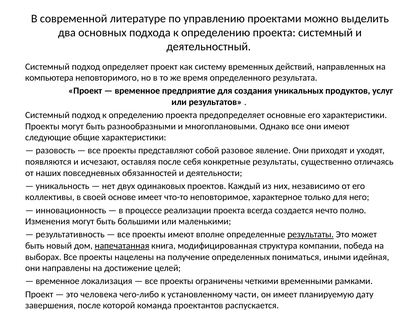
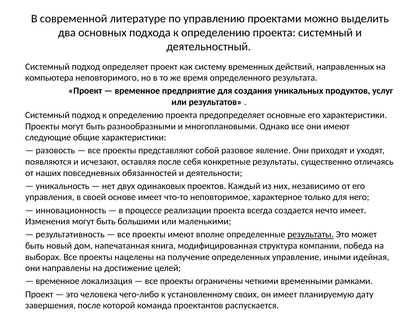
коллективы: коллективы -> управления
нечто полно: полно -> имеет
напечатанная underline: present -> none
пониматься: пониматься -> управление
части: части -> своих
